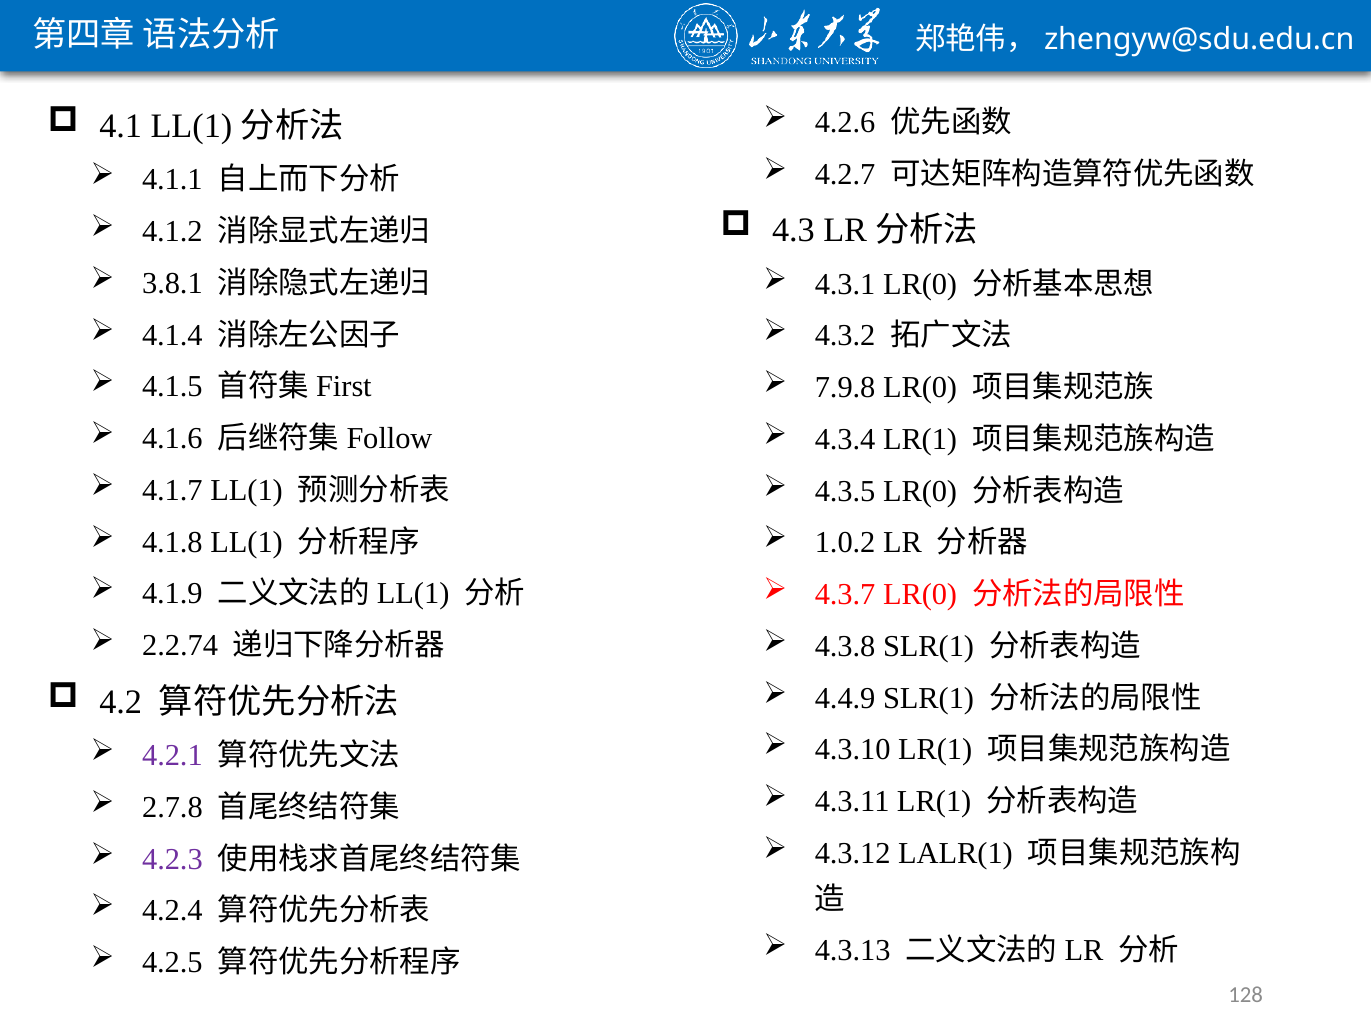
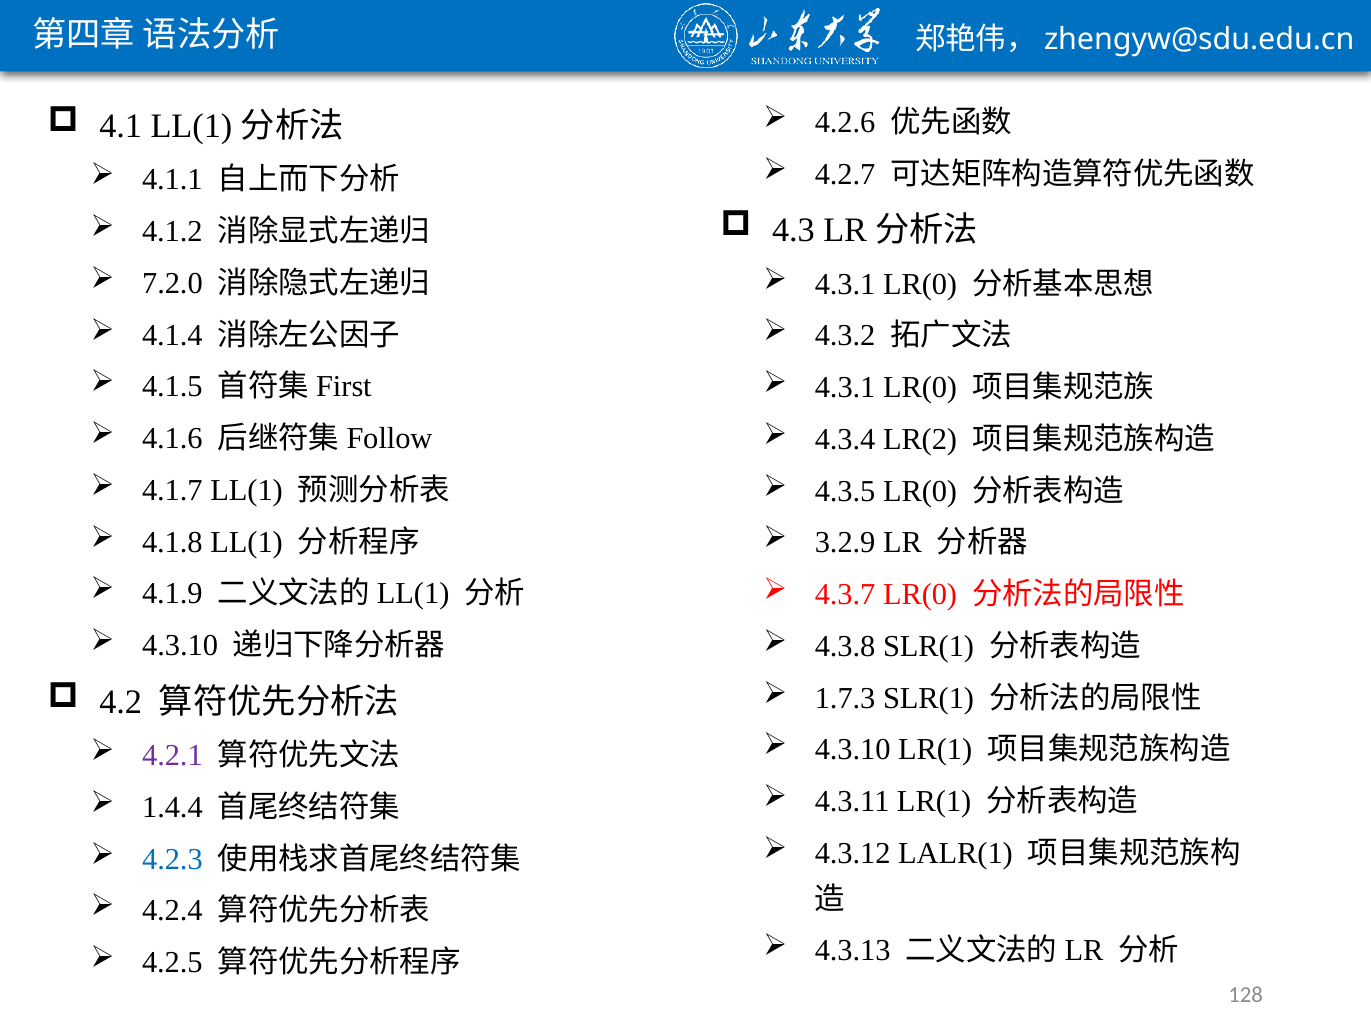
3.8.1: 3.8.1 -> 7.2.0
7.9.8 at (845, 388): 7.9.8 -> 4.3.1
4.3.4 LR(1: LR(1 -> LR(2
1.0.2: 1.0.2 -> 3.2.9
2.2.74 at (180, 646): 2.2.74 -> 4.3.10
4.4.9: 4.4.9 -> 1.7.3
2.7.8: 2.7.8 -> 1.4.4
4.2.3 colour: purple -> blue
